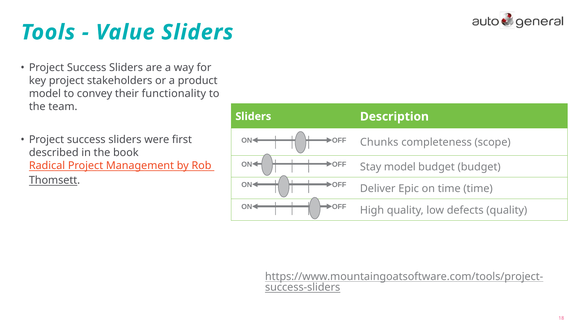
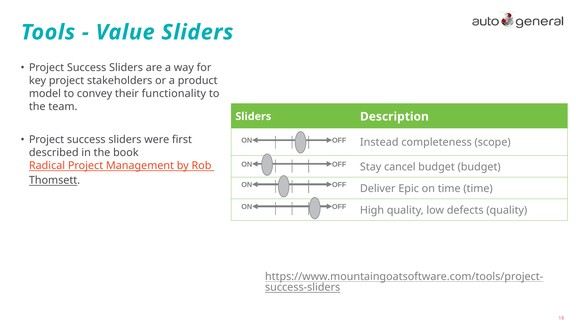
Chunks: Chunks -> Instead
Stay model: model -> cancel
